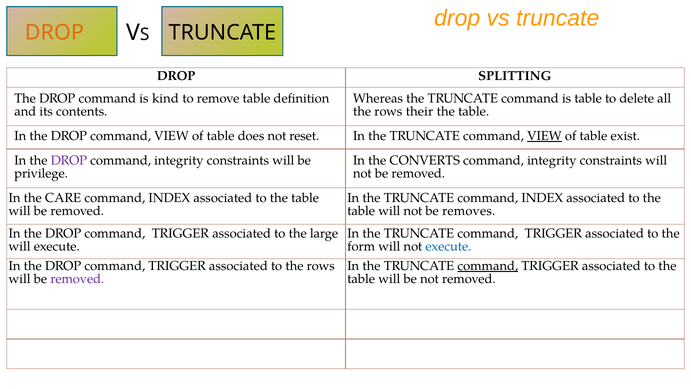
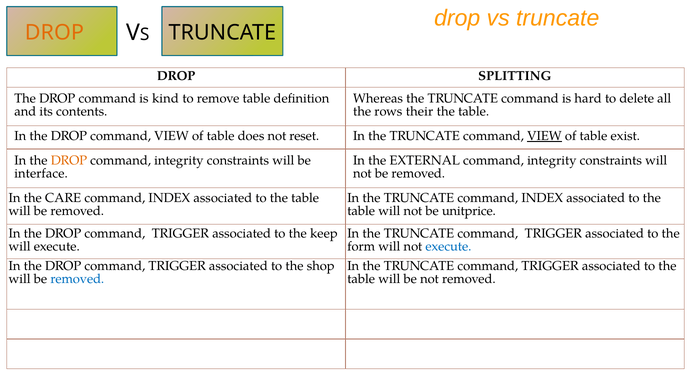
is table: table -> hard
DROP at (69, 160) colour: purple -> orange
CONVERTS: CONVERTS -> EXTERNAL
privilege: privilege -> interface
removes: removes -> unitprice
large: large -> keep
to the rows: rows -> shop
command at (488, 266) underline: present -> none
removed at (77, 279) colour: purple -> blue
